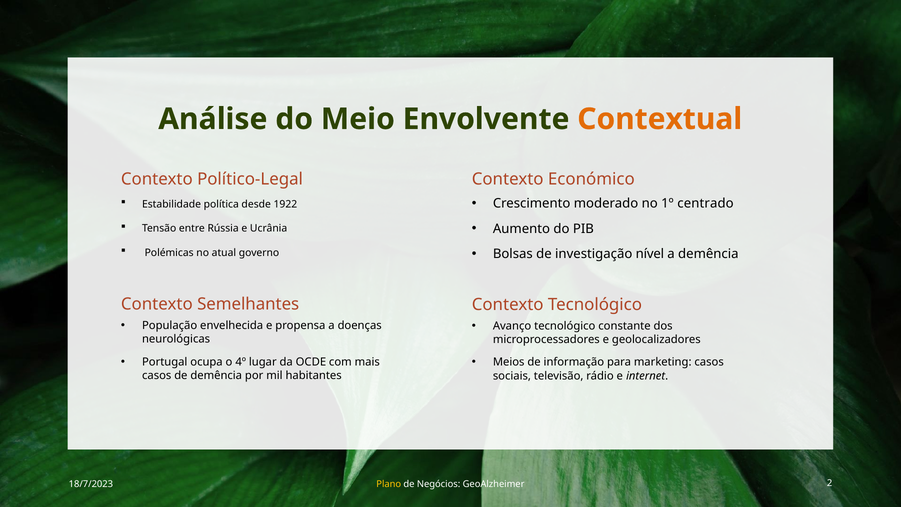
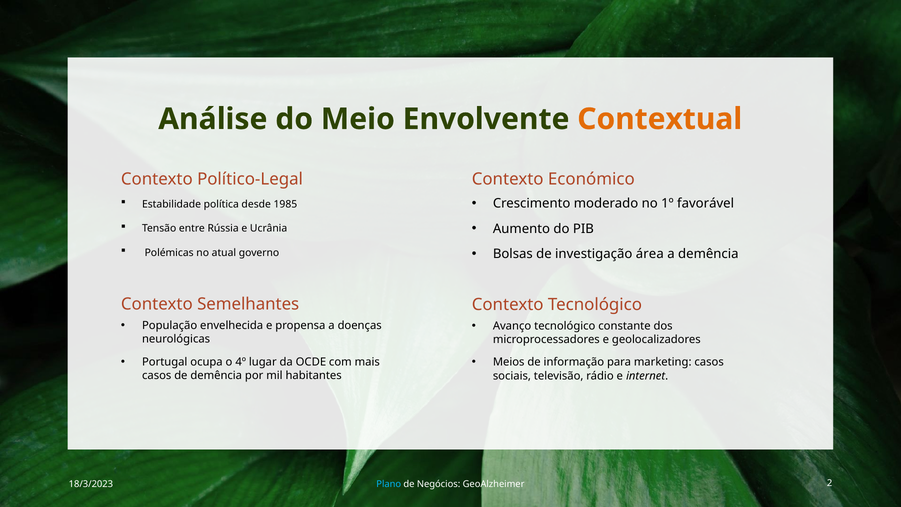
centrado: centrado -> favorável
1922: 1922 -> 1985
nível: nível -> área
18/7/2023: 18/7/2023 -> 18/3/2023
Plano colour: yellow -> light blue
